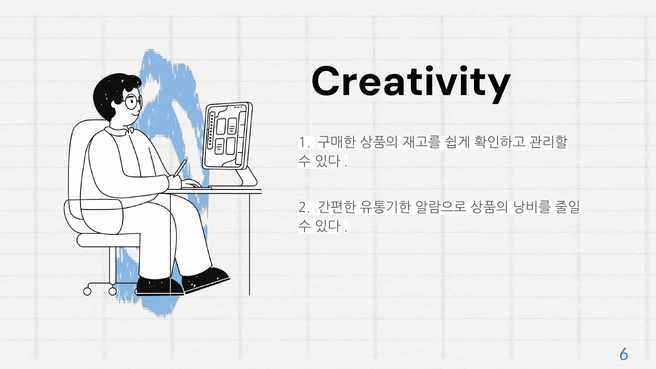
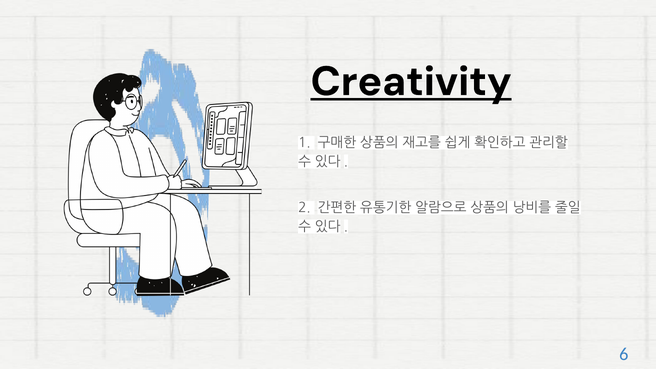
Creativity underline: none -> present
